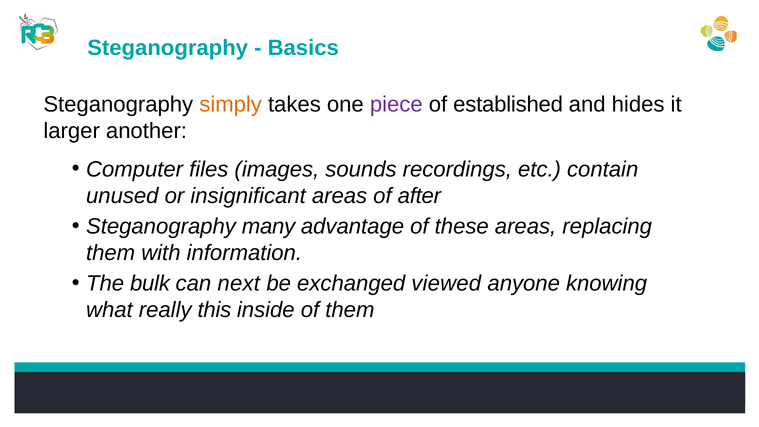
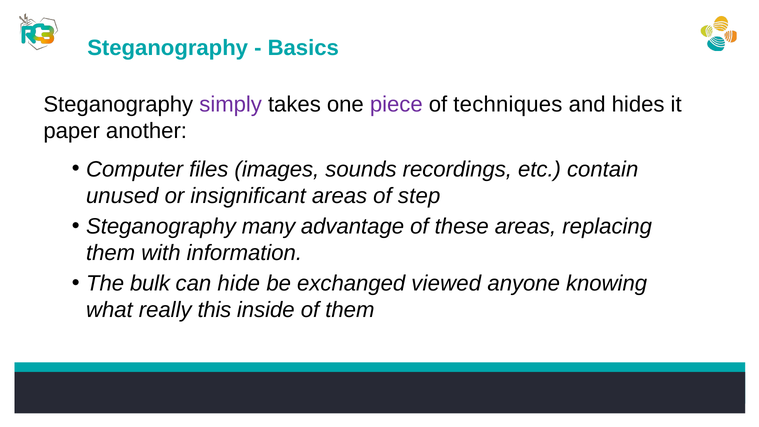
simply colour: orange -> purple
established: established -> techniques
larger: larger -> paper
after: after -> step
next: next -> hide
